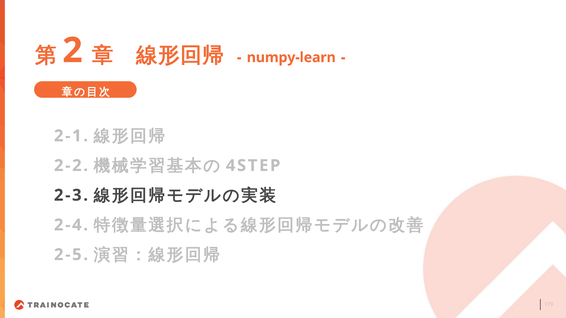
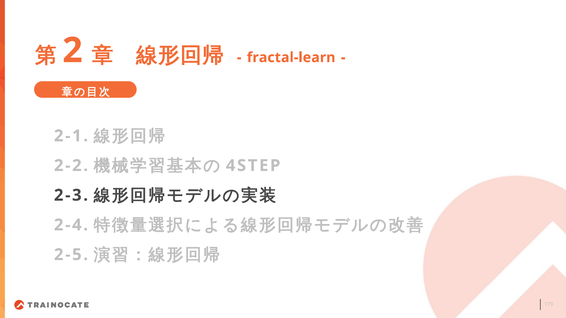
numpy-learn: numpy-learn -> fractal-learn
